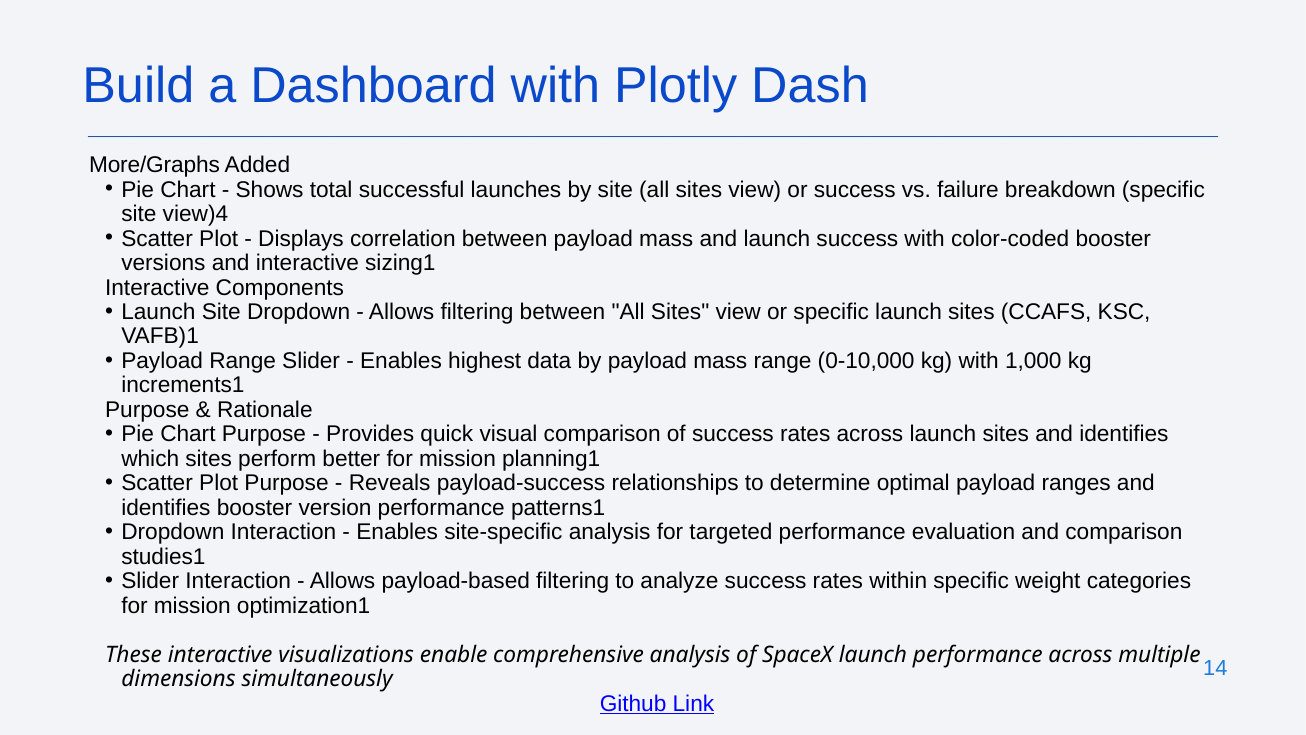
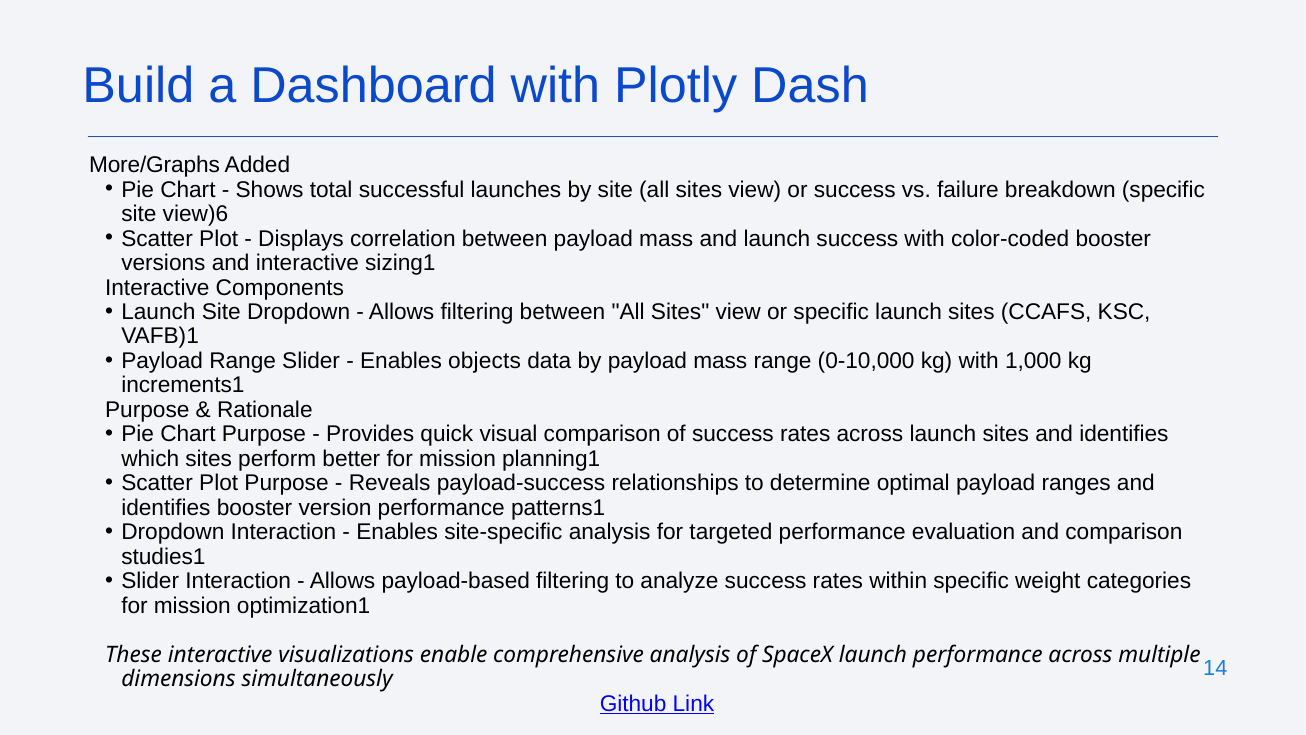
view)4: view)4 -> view)6
highest: highest -> objects
